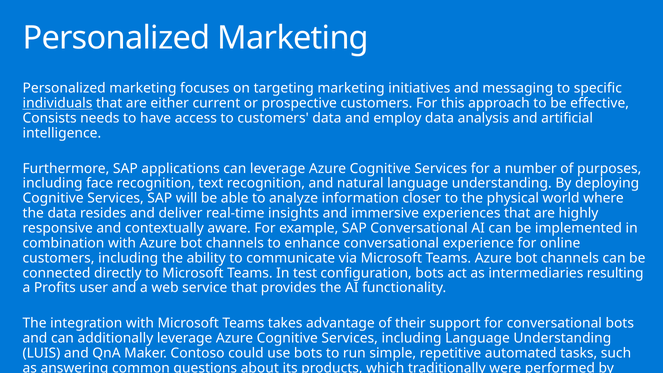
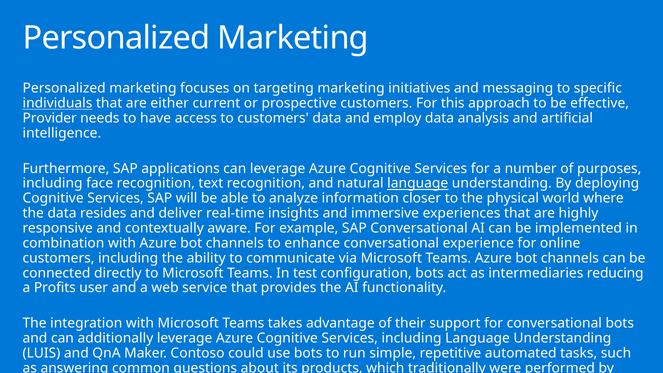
Consists: Consists -> Provider
language at (418, 183) underline: none -> present
resulting: resulting -> reducing
